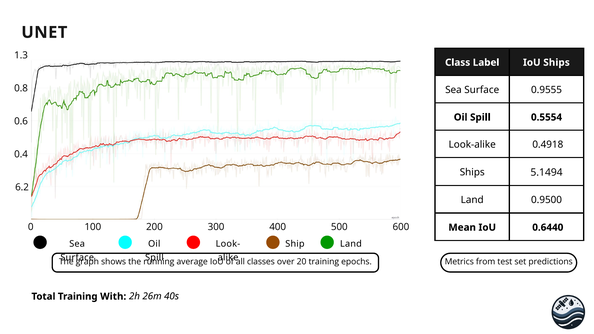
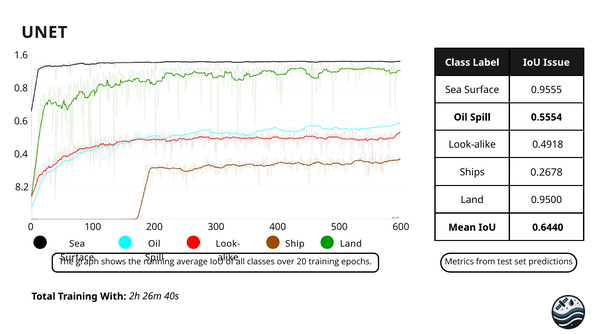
1.3: 1.3 -> 1.6
IoU Ships: Ships -> Issue
5.1494: 5.1494 -> 0.2678
6.2: 6.2 -> 8.2
